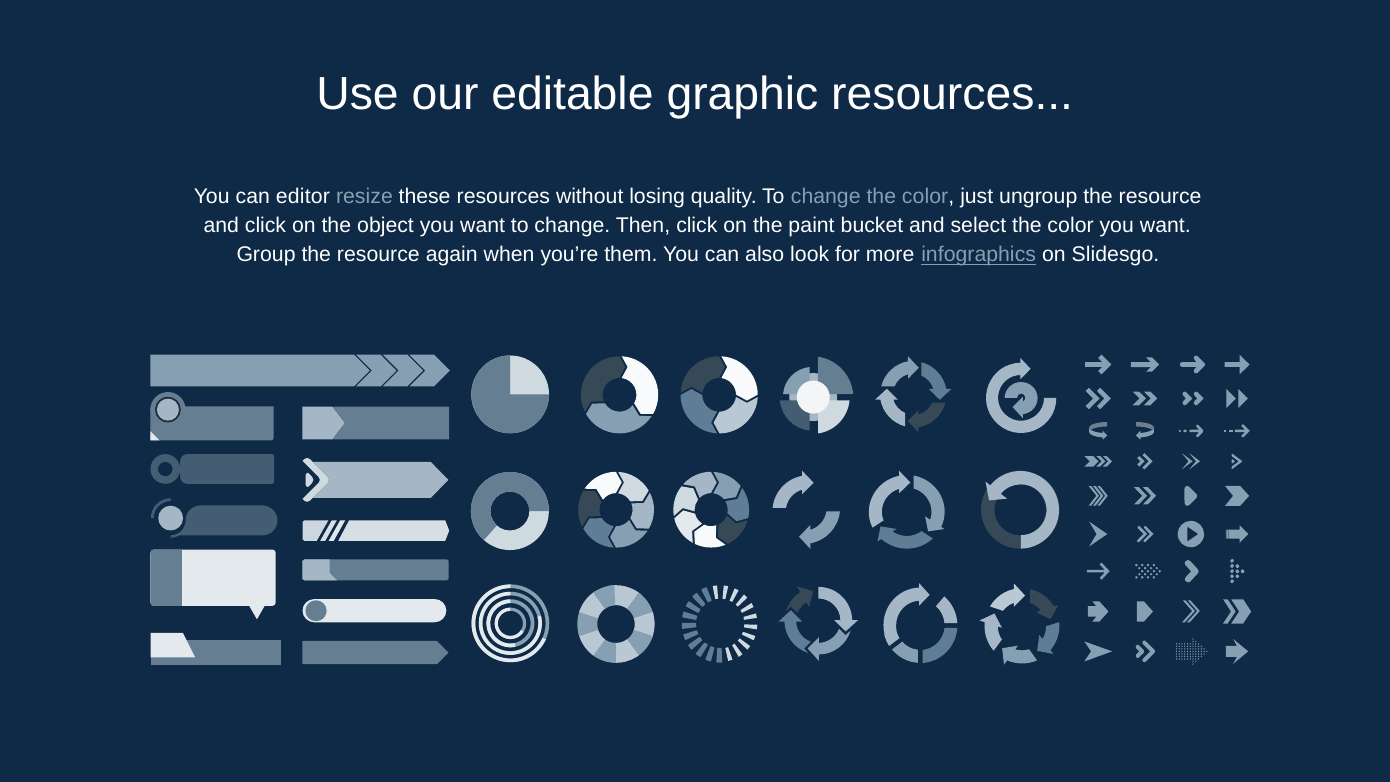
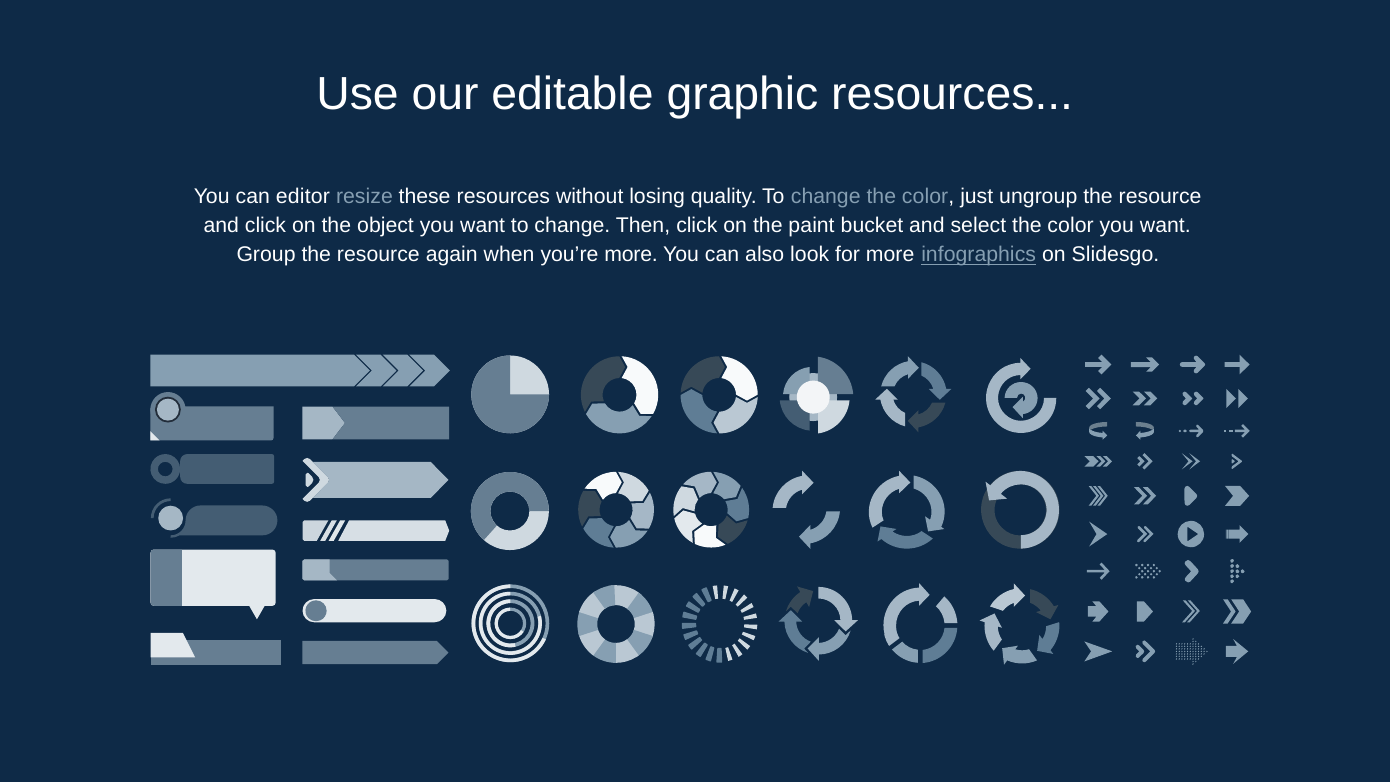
you’re them: them -> more
